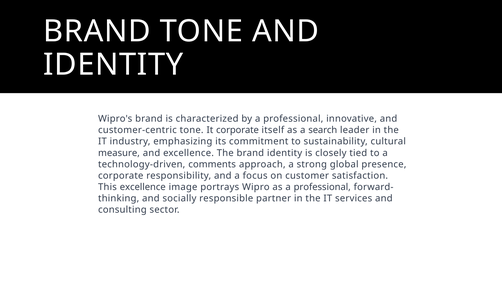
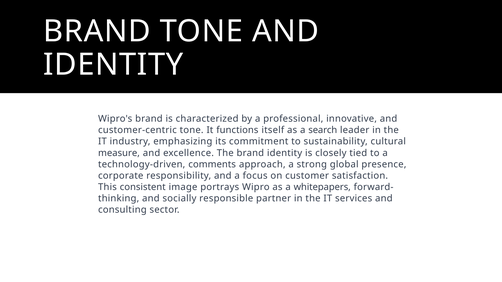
It corporate: corporate -> functions
This excellence: excellence -> consistent
as a professional: professional -> whitepapers
